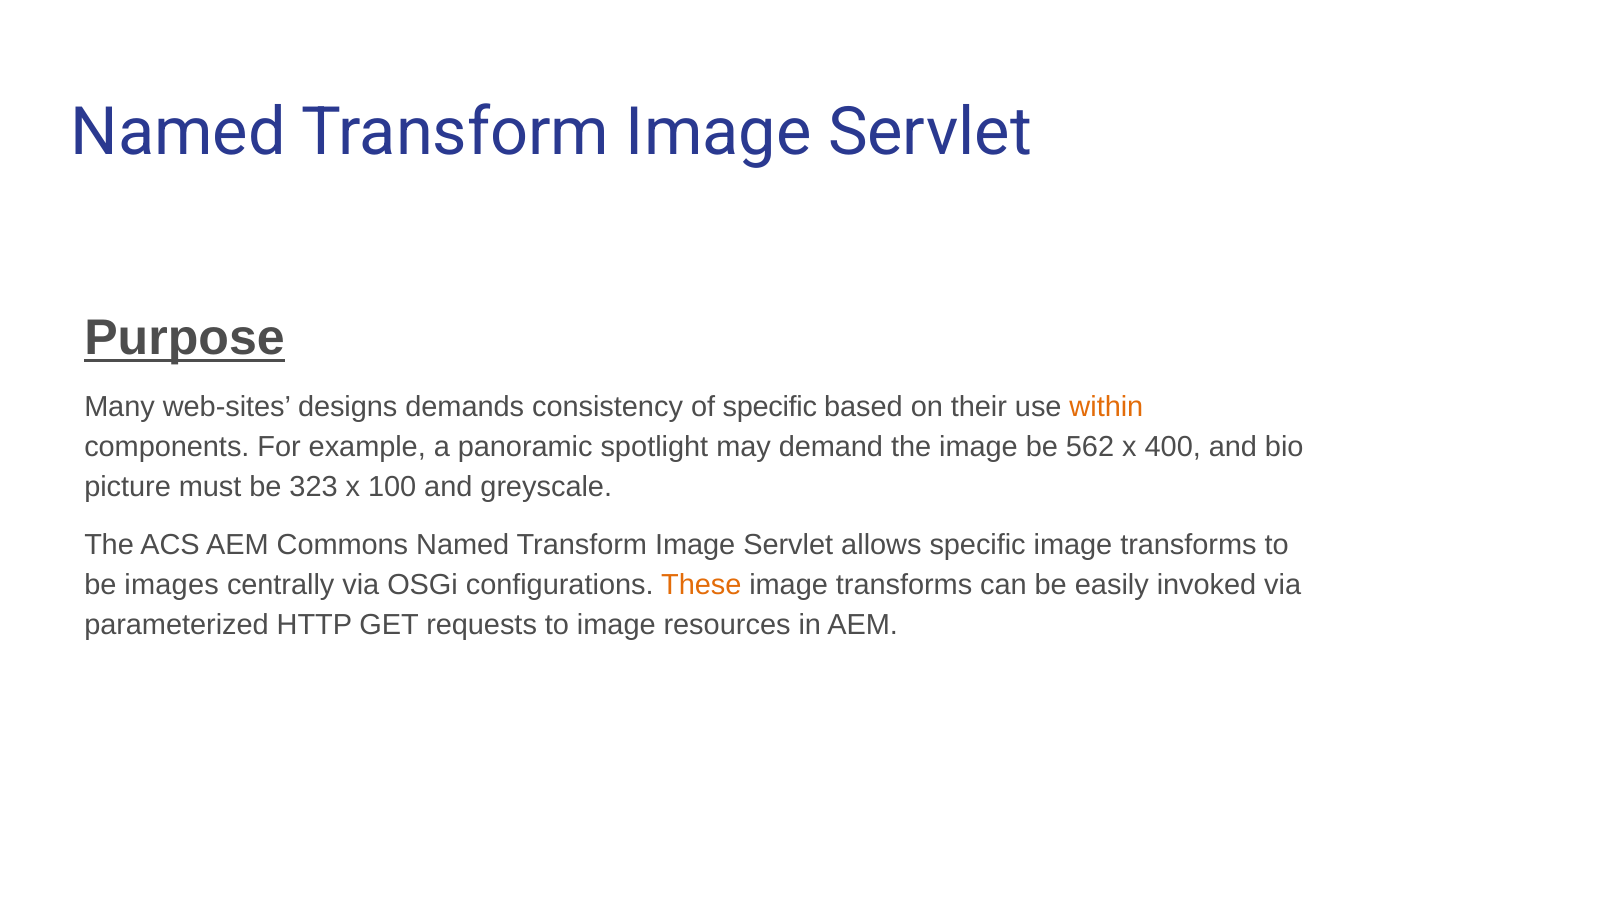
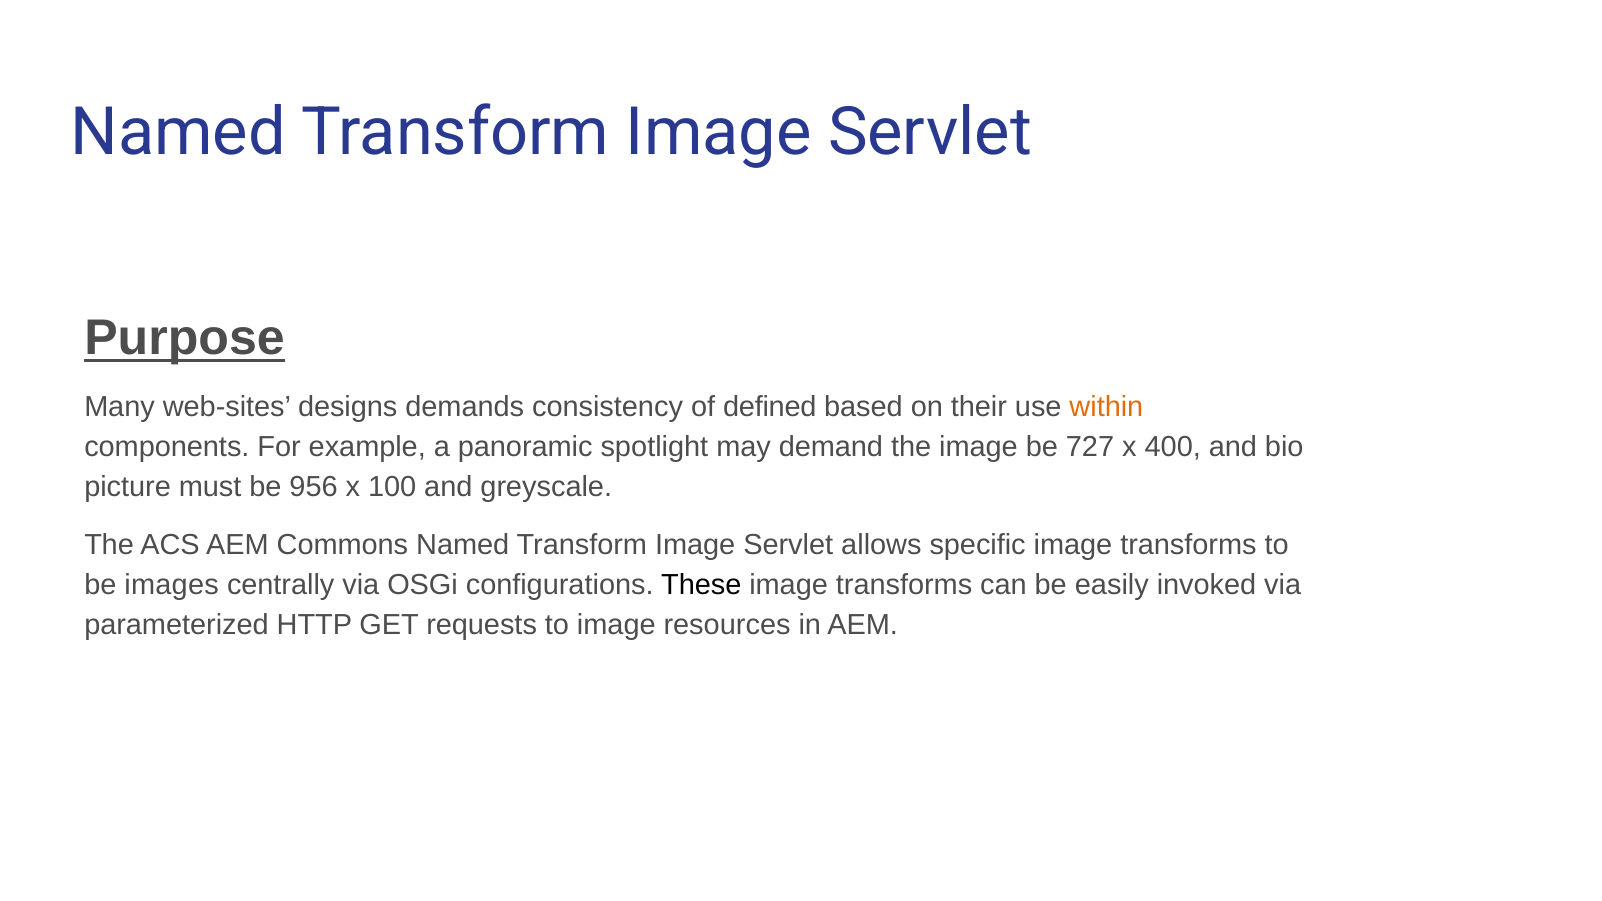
of specific: specific -> defined
562: 562 -> 727
323: 323 -> 956
These colour: orange -> black
